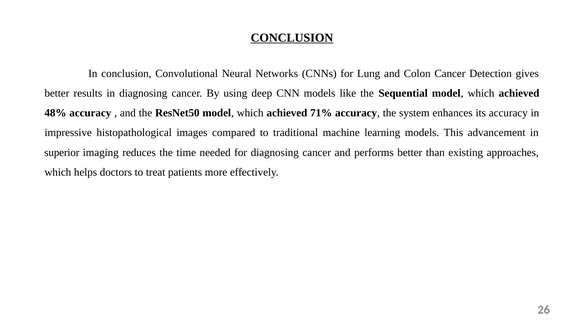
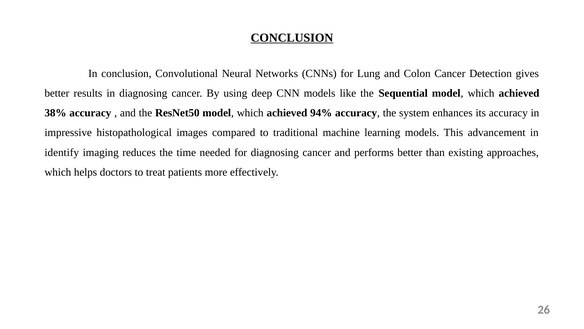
48%: 48% -> 38%
71%: 71% -> 94%
superior: superior -> identify
